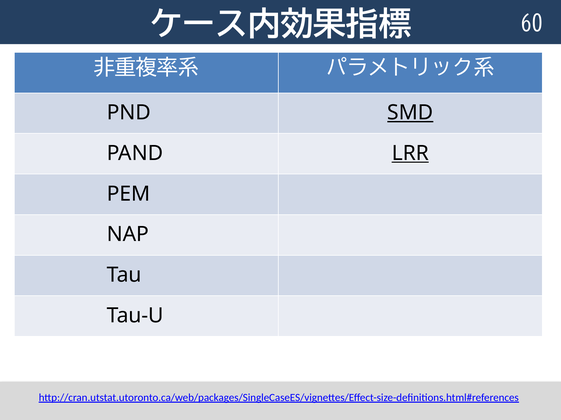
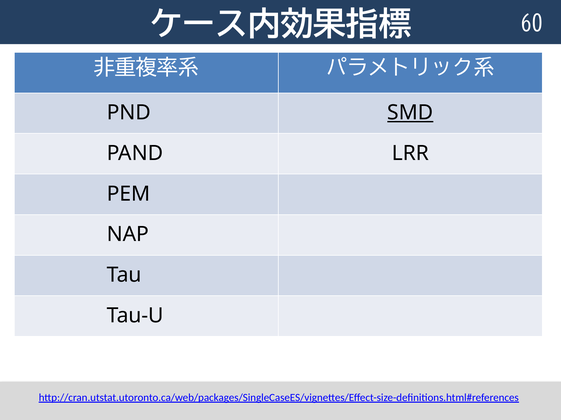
LRR underline: present -> none
